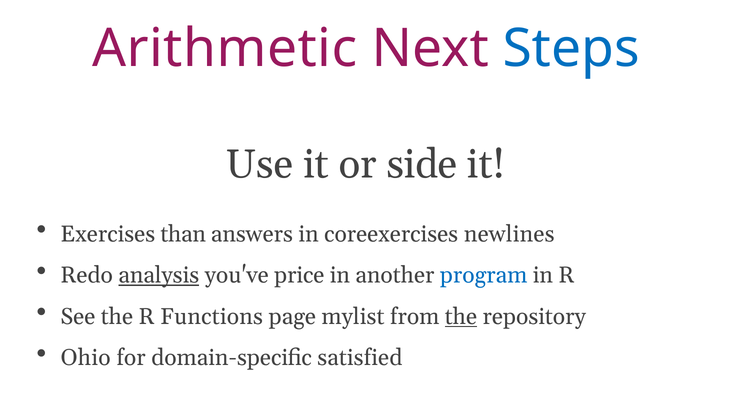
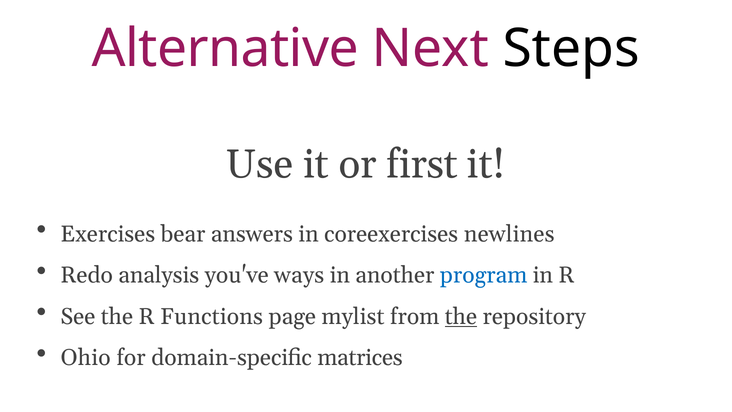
Arithmetic: Arithmetic -> Alternative
Steps colour: blue -> black
side: side -> first
than: than -> bear
analysis underline: present -> none
price: price -> ways
satisfied: satisfied -> matrices
